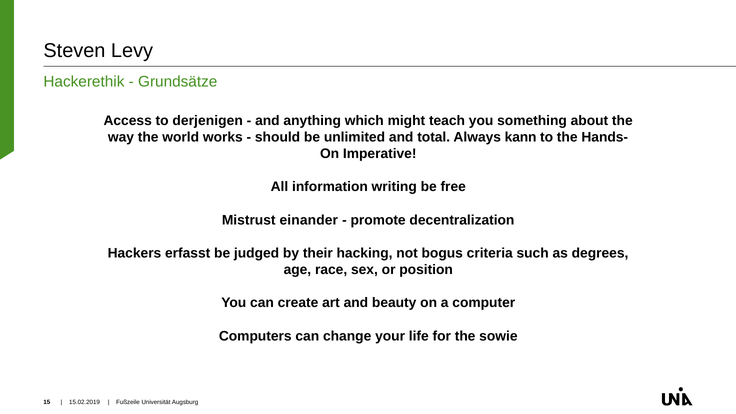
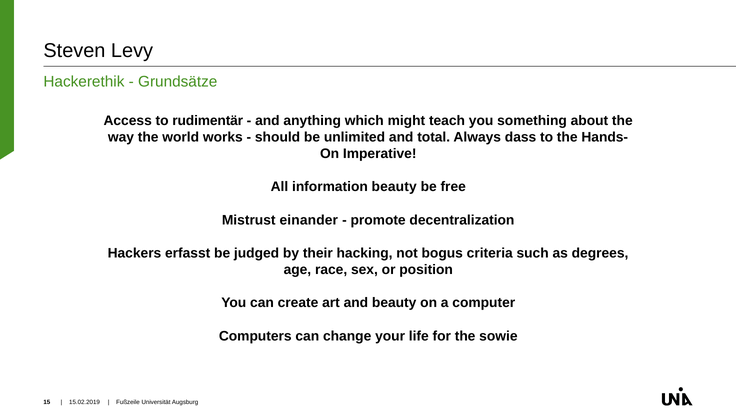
derjenigen: derjenigen -> rudimentär
kann: kann -> dass
information writing: writing -> beauty
